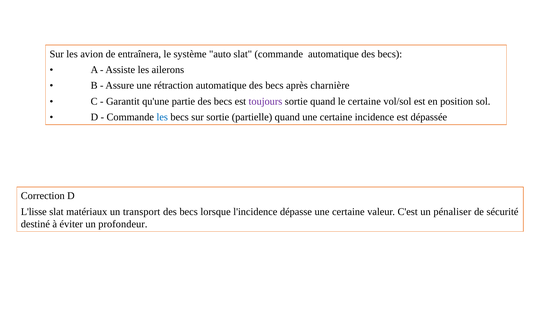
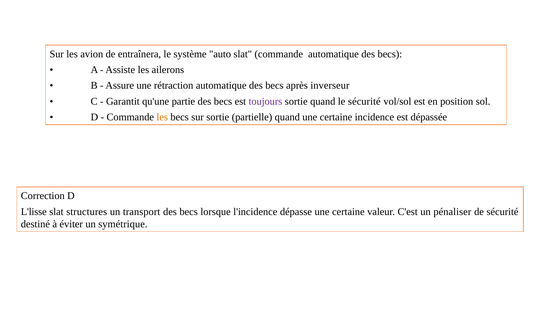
charnière: charnière -> inverseur
le certaine: certaine -> sécurité
les at (162, 117) colour: blue -> orange
matériaux: matériaux -> structures
profondeur: profondeur -> symétrique
